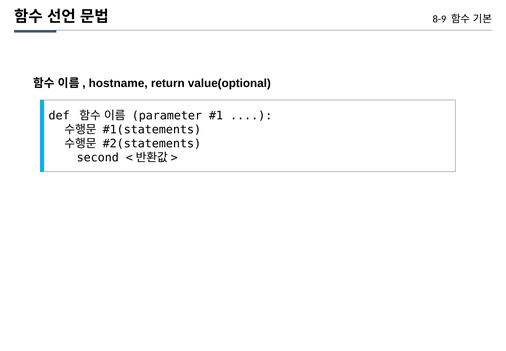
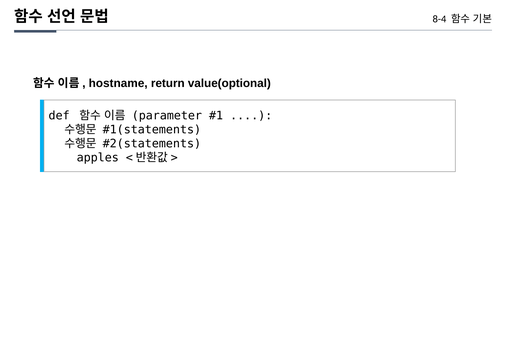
8-9: 8-9 -> 8-4
second: second -> apples
